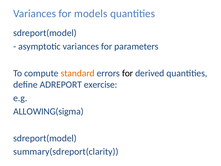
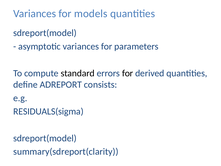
standard colour: orange -> black
exercise: exercise -> consists
ALLOWING(sigma: ALLOWING(sigma -> RESIDUALS(sigma
